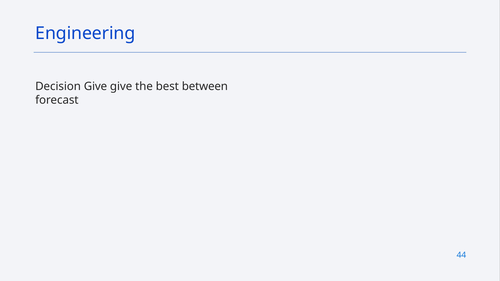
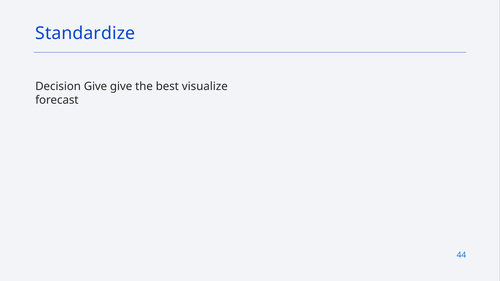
Engineering: Engineering -> Standardize
between: between -> visualize
